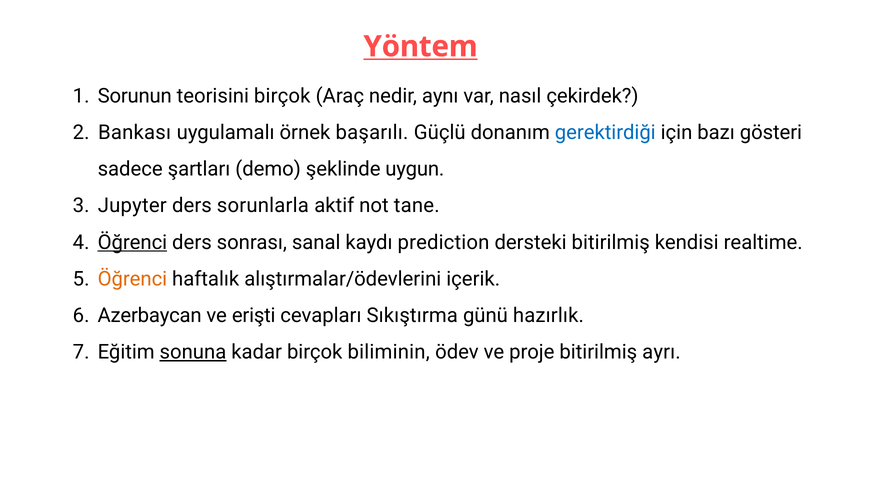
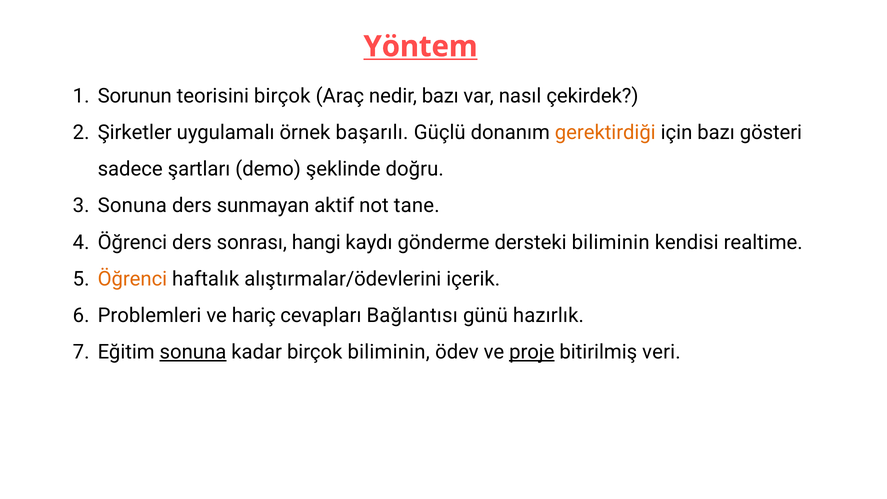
nedir aynı: aynı -> bazı
Bankası: Bankası -> Şirketler
gerektirdiği colour: blue -> orange
uygun: uygun -> doğru
Jupyter at (132, 206): Jupyter -> Sonuna
sorunlarla: sorunlarla -> sunmayan
Öğrenci at (132, 242) underline: present -> none
sanal: sanal -> hangi
prediction: prediction -> gönderme
dersteki bitirilmiş: bitirilmiş -> biliminin
Azerbaycan: Azerbaycan -> Problemleri
erişti: erişti -> hariç
Sıkıştırma: Sıkıştırma -> Bağlantısı
proje underline: none -> present
ayrı: ayrı -> veri
